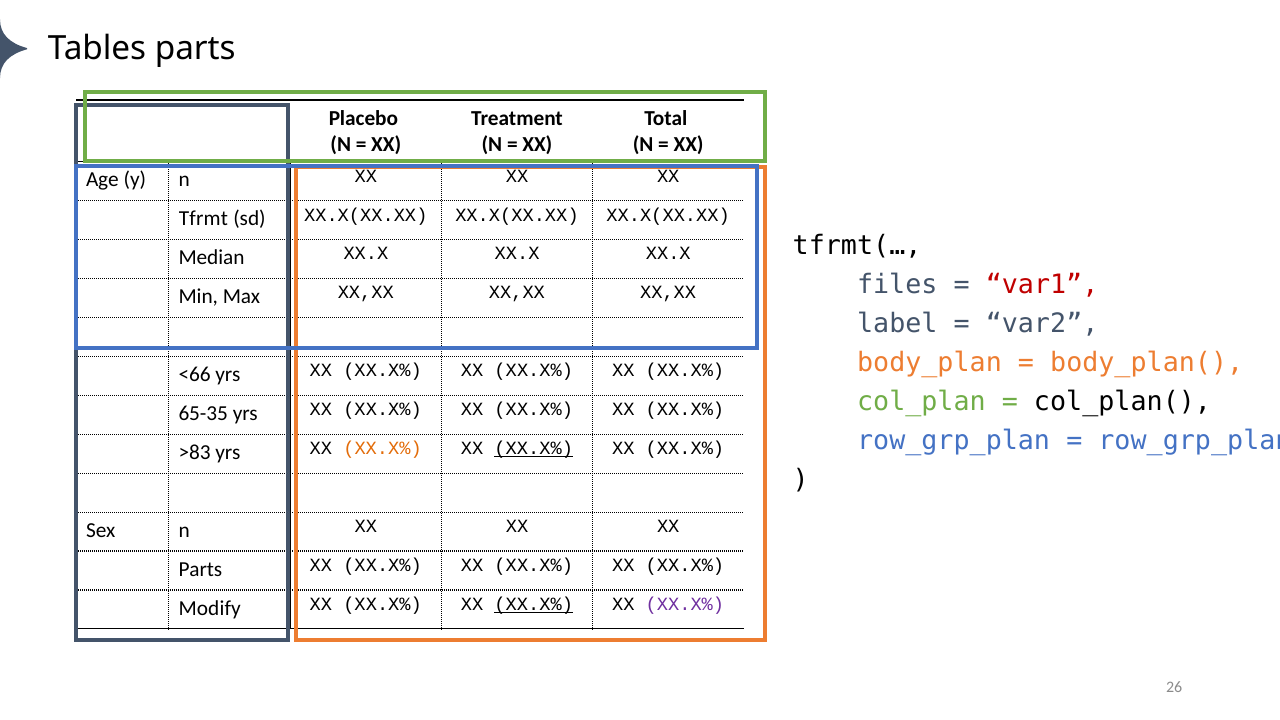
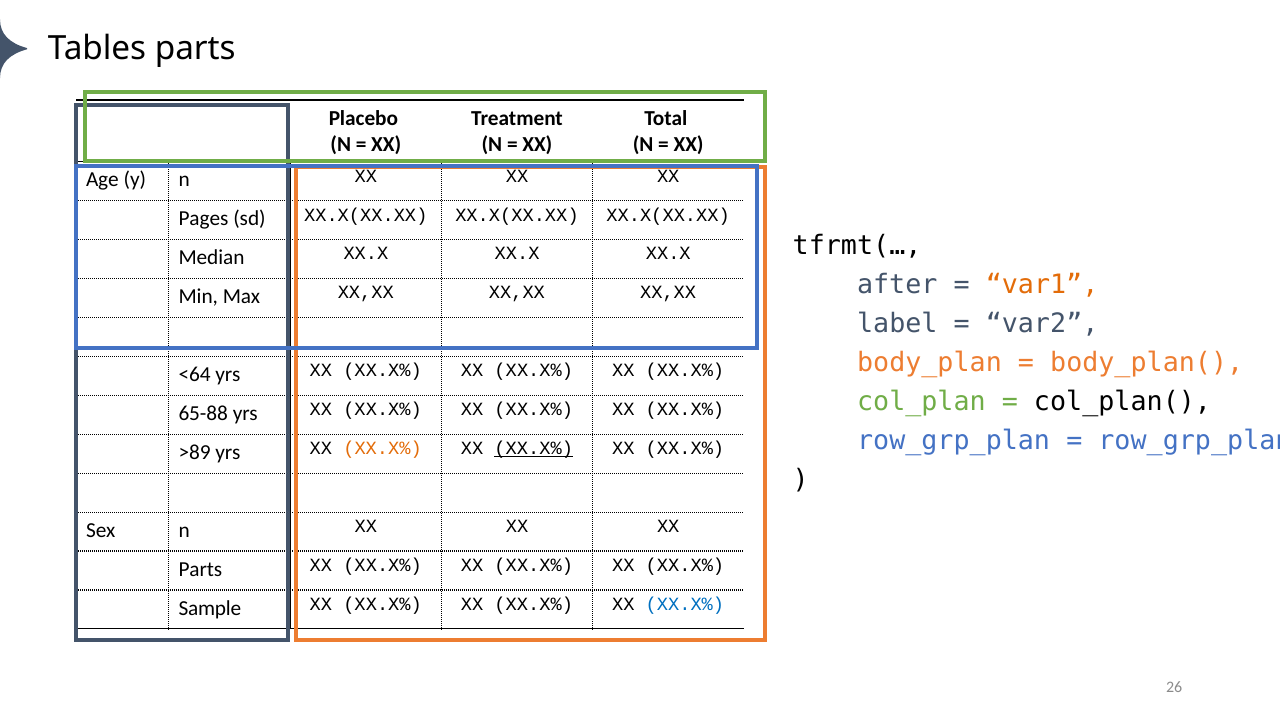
Tfrmt: Tfrmt -> Pages
files: files -> after
var1 colour: red -> orange
<66: <66 -> <64
65-35: 65-35 -> 65-88
>83: >83 -> >89
Modify: Modify -> Sample
XX.X% at (534, 604) underline: present -> none
XX.X% at (685, 604) colour: purple -> blue
